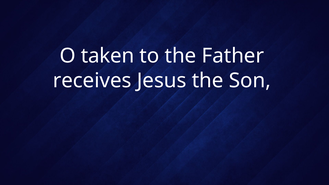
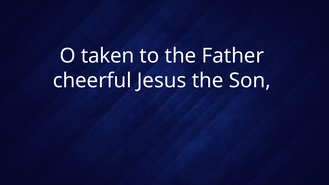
receives: receives -> cheerful
